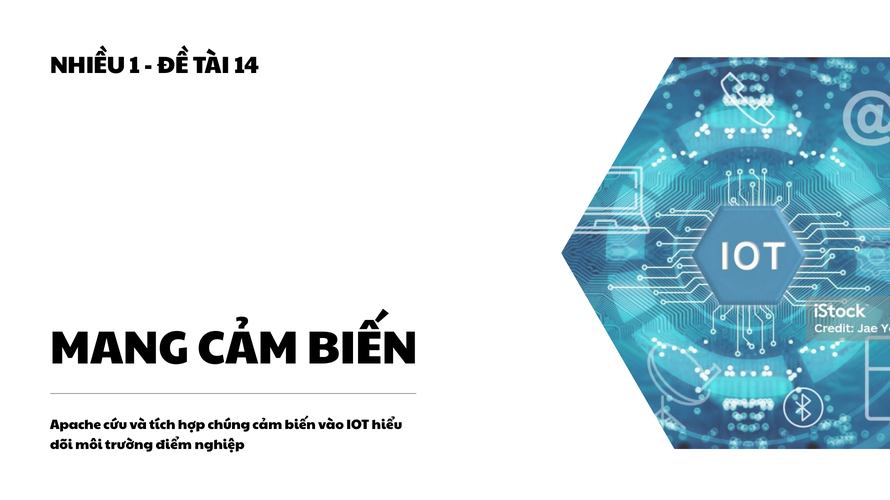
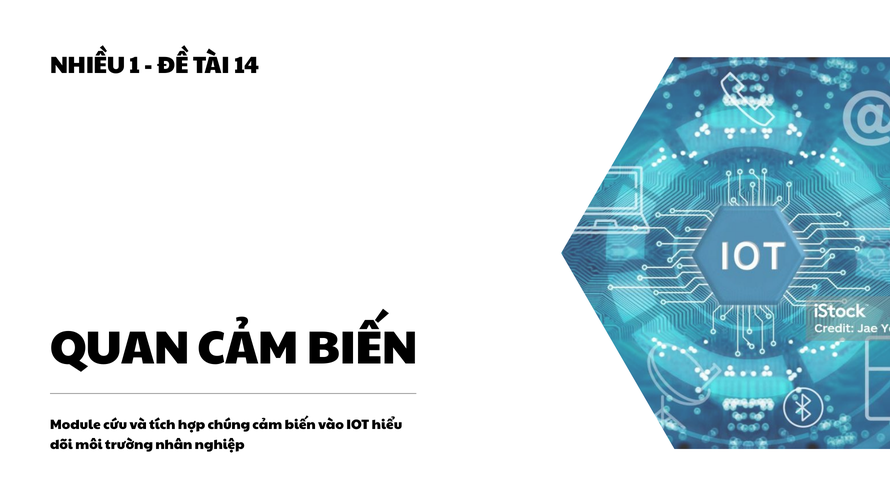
MANG: MANG -> QUAN
Apache: Apache -> Module
điểm: điểm -> nhân
